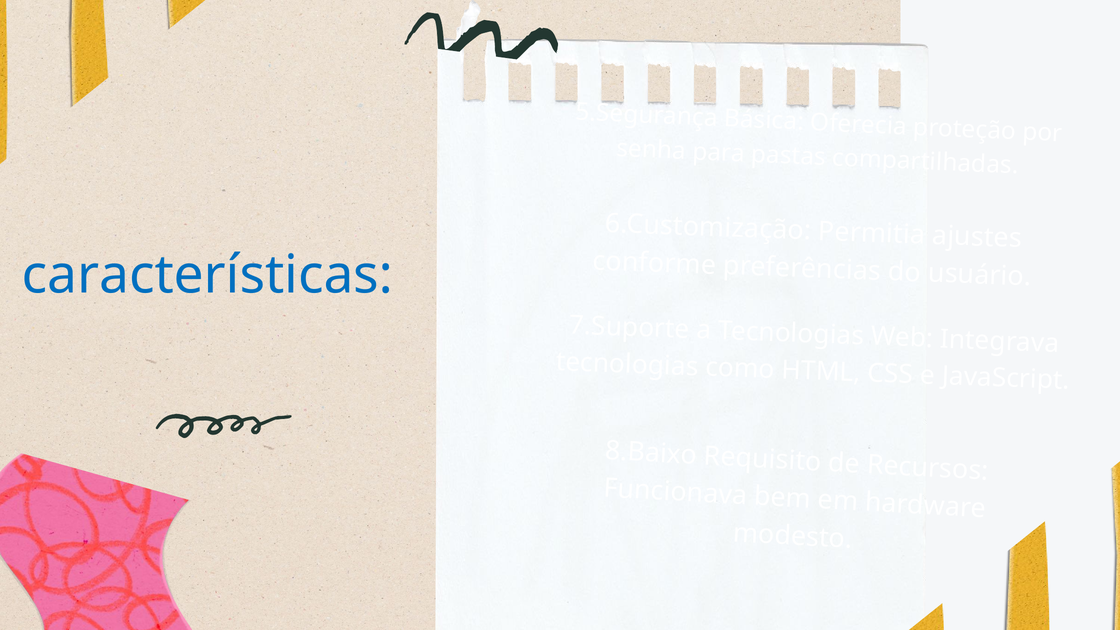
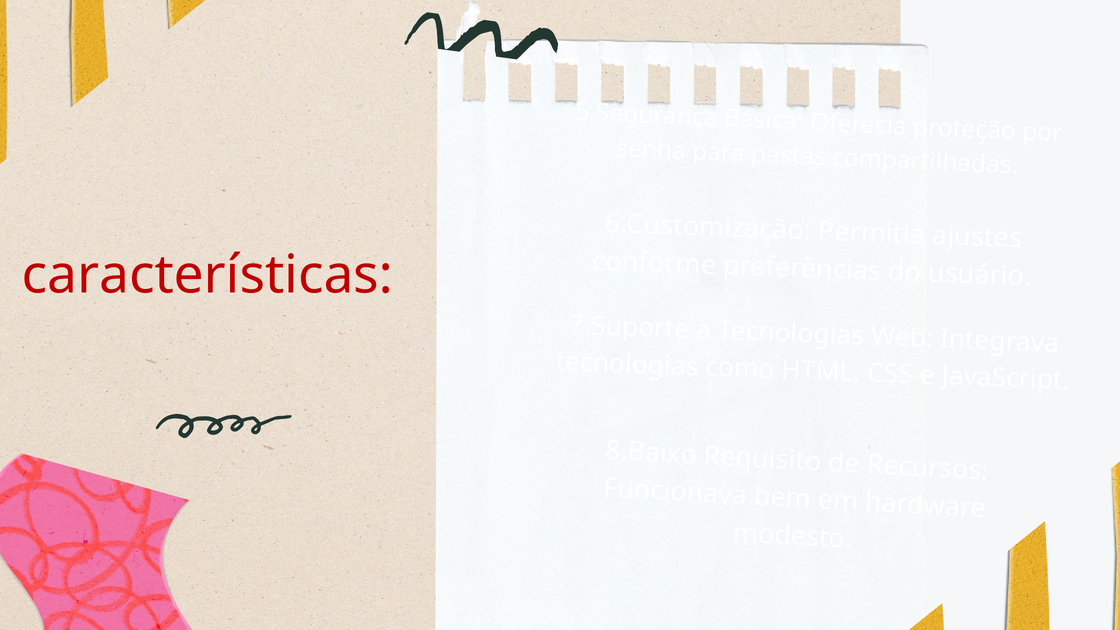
características colour: blue -> red
